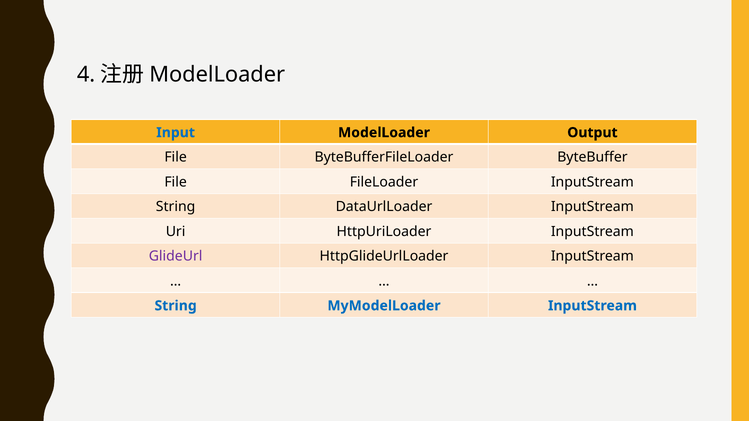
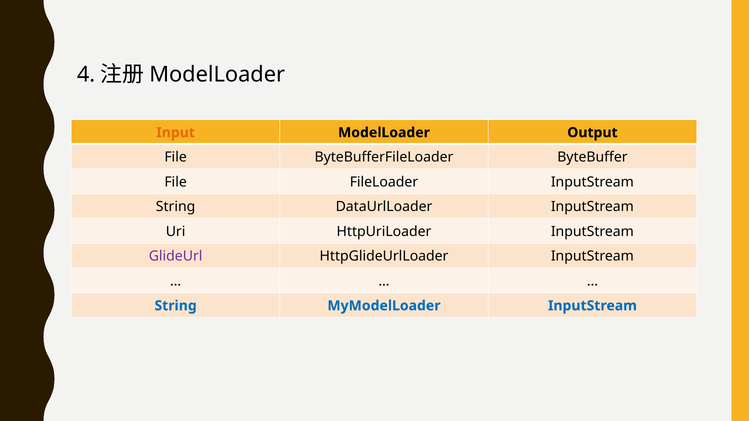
Input colour: blue -> orange
